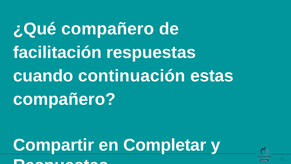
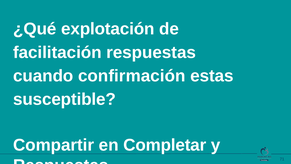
¿Qué compañero: compañero -> explotación
continuación: continuación -> confirmación
compañero at (64, 99): compañero -> susceptible
